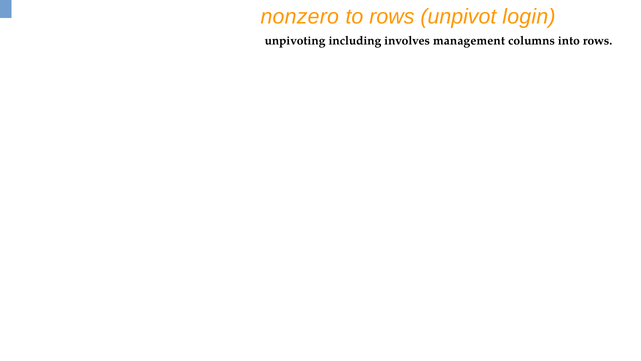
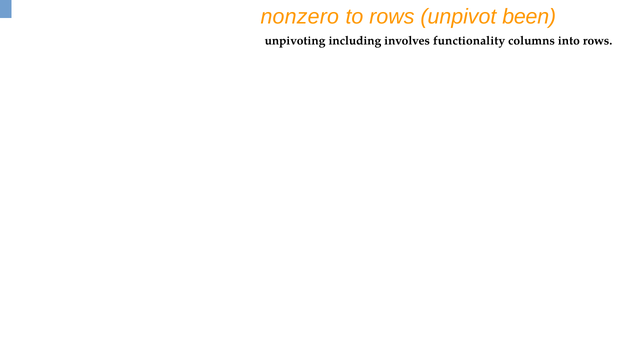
login: login -> been
management: management -> functionality
